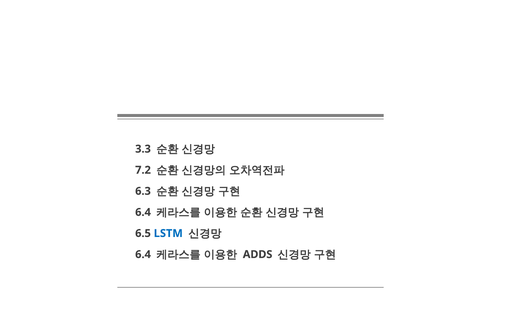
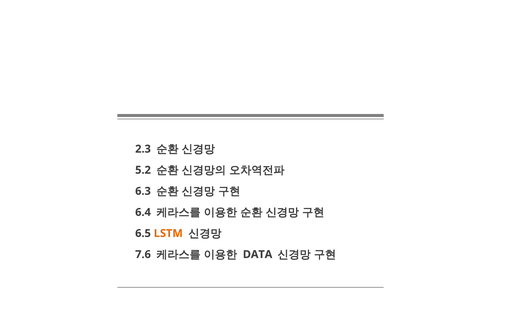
3.3: 3.3 -> 2.3
7.2: 7.2 -> 5.2
LSTM colour: blue -> orange
6.4 at (143, 255): 6.4 -> 7.6
ADDS: ADDS -> DATA
